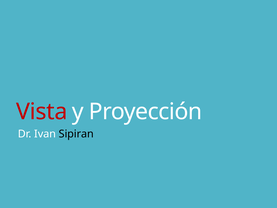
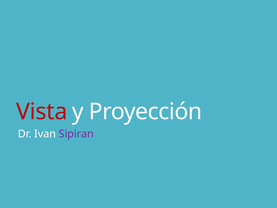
Sipiran colour: black -> purple
